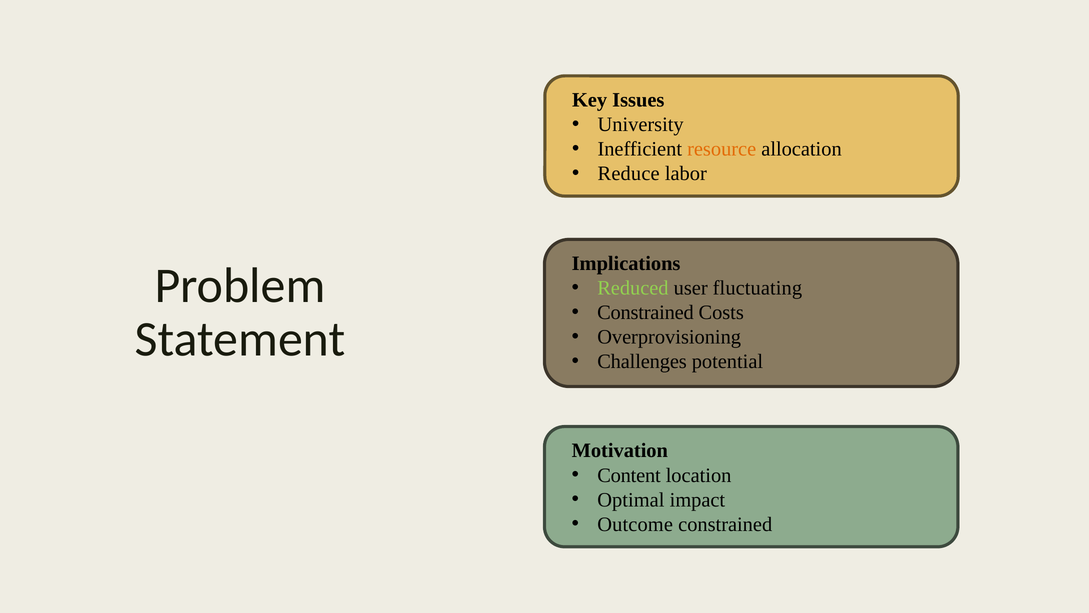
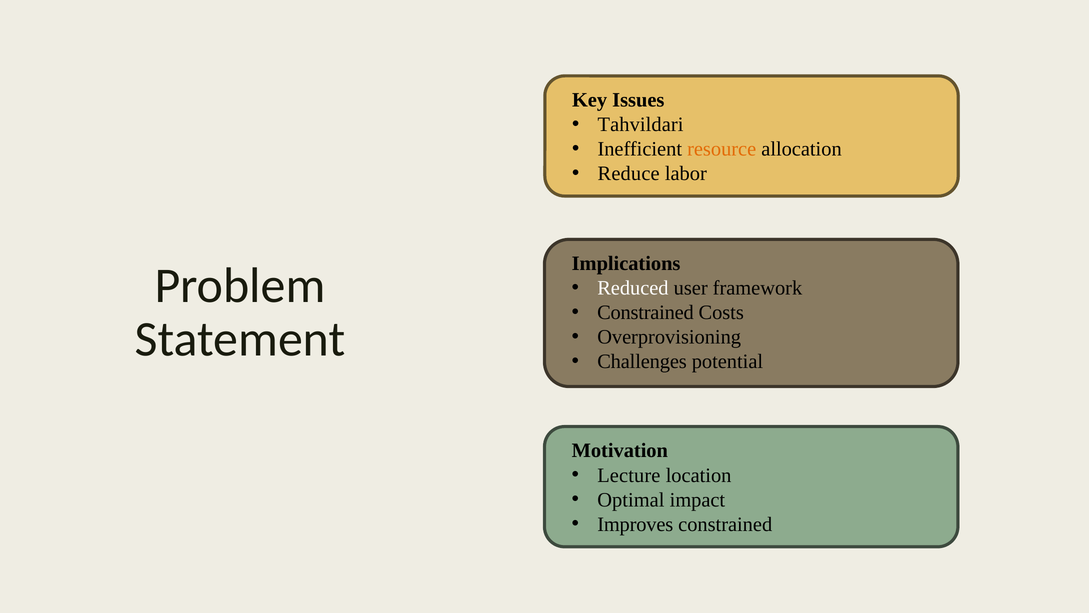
University: University -> Tahvildari
Reduced colour: light green -> white
fluctuating: fluctuating -> framework
Content: Content -> Lecture
Outcome: Outcome -> Improves
